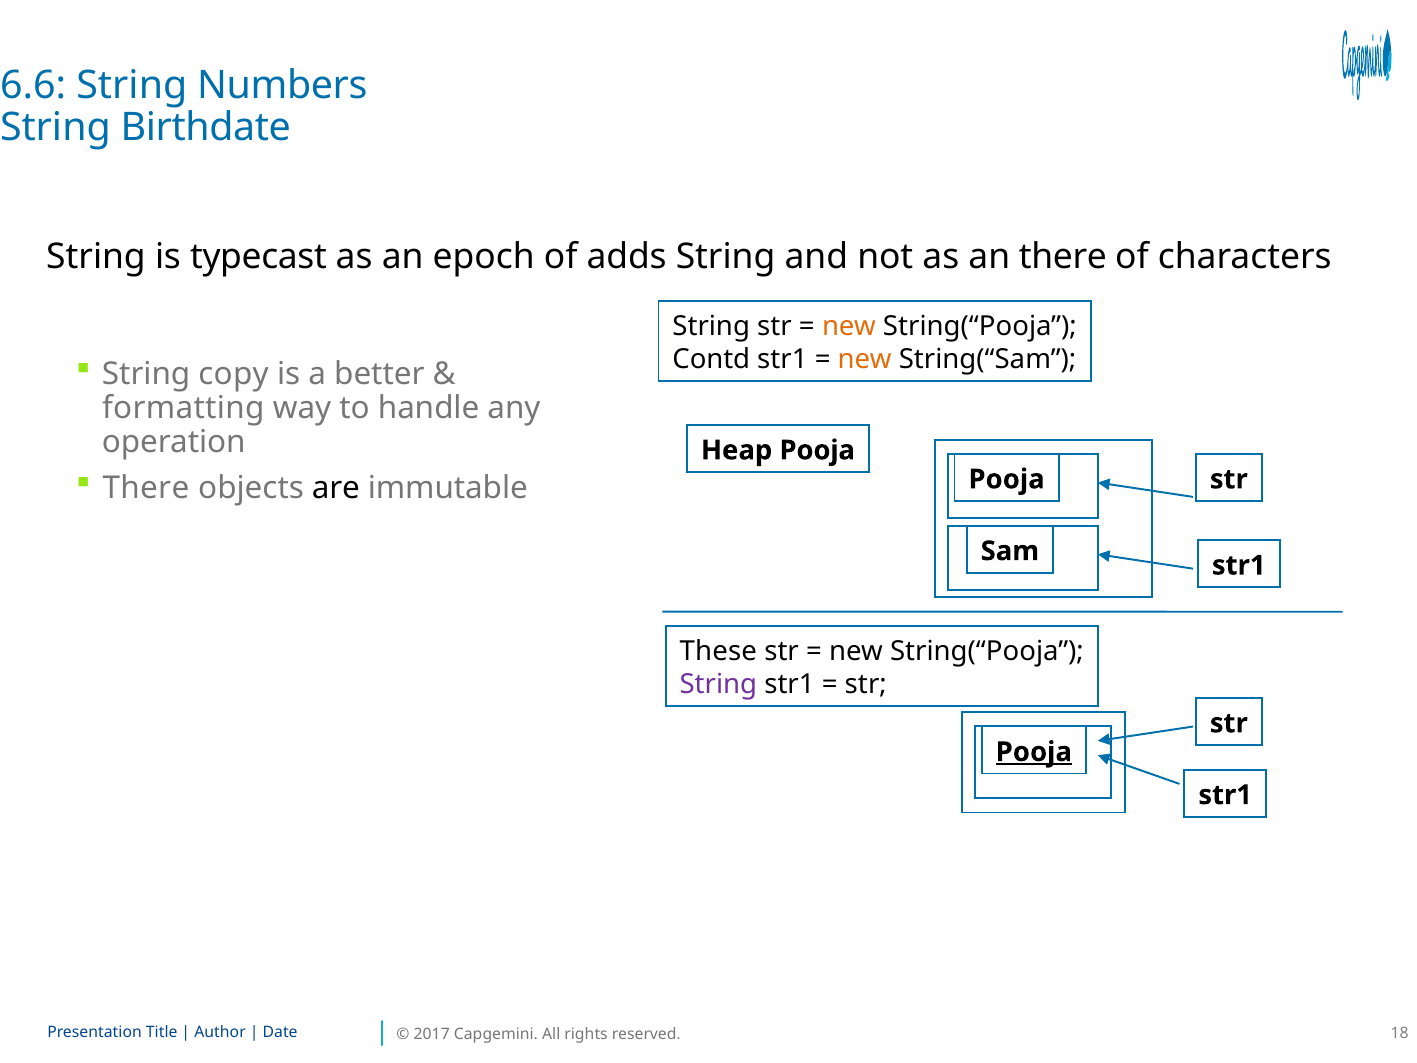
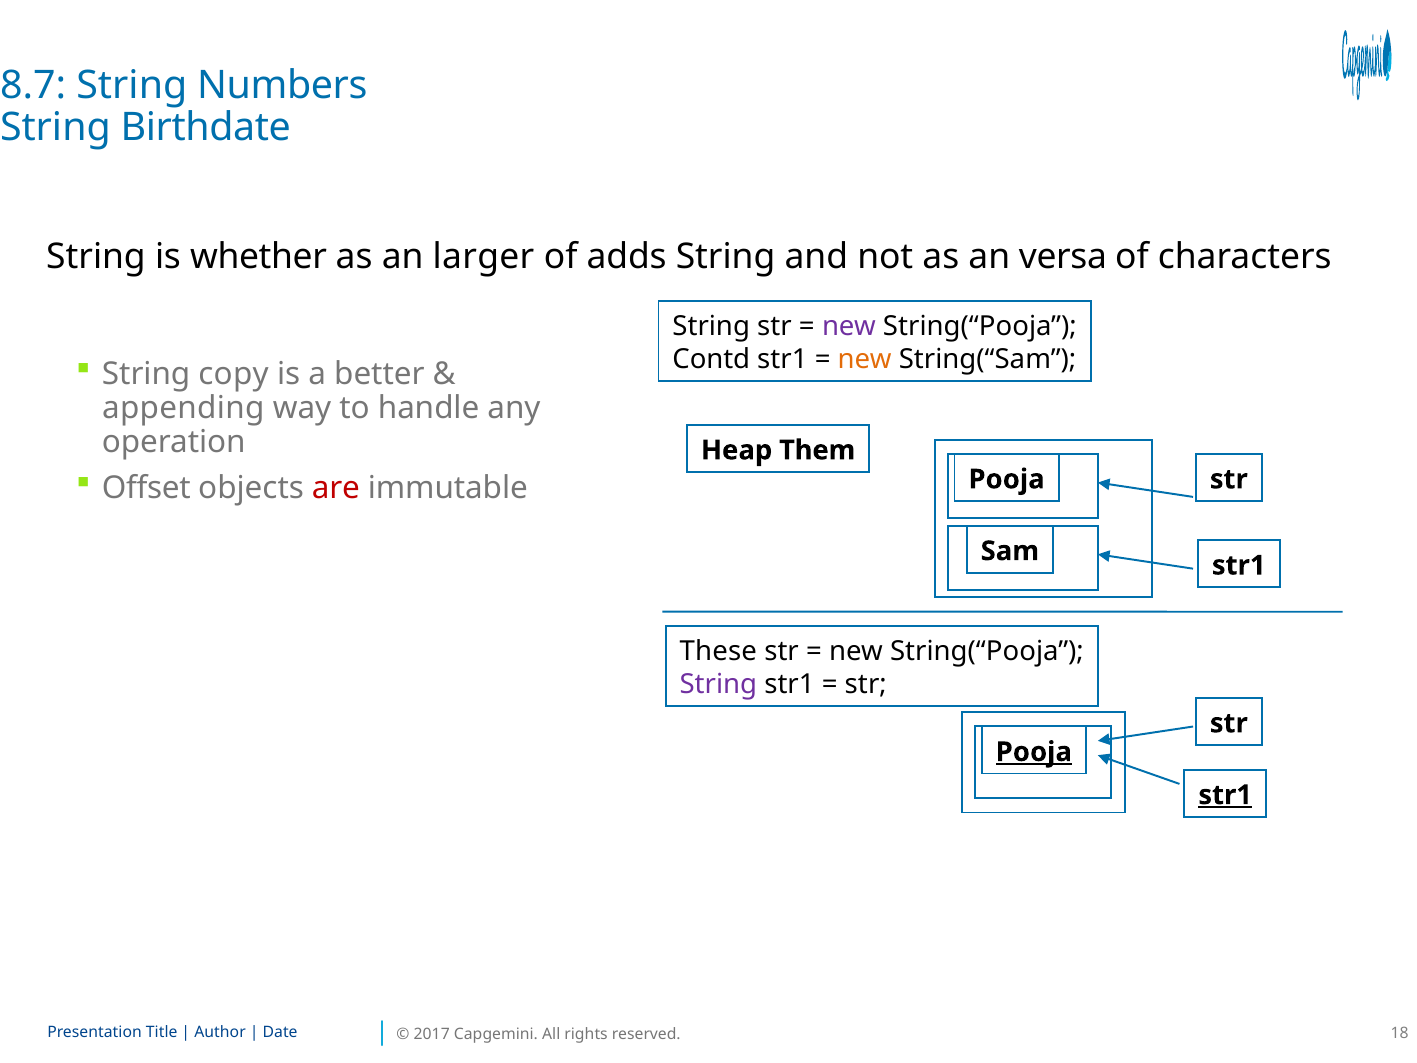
6.6: 6.6 -> 8.7
typecast: typecast -> whether
epoch: epoch -> larger
an there: there -> versa
new at (849, 326) colour: orange -> purple
formatting: formatting -> appending
Heap Pooja: Pooja -> Them
There at (146, 488): There -> Offset
are colour: black -> red
str1 at (1225, 795) underline: none -> present
